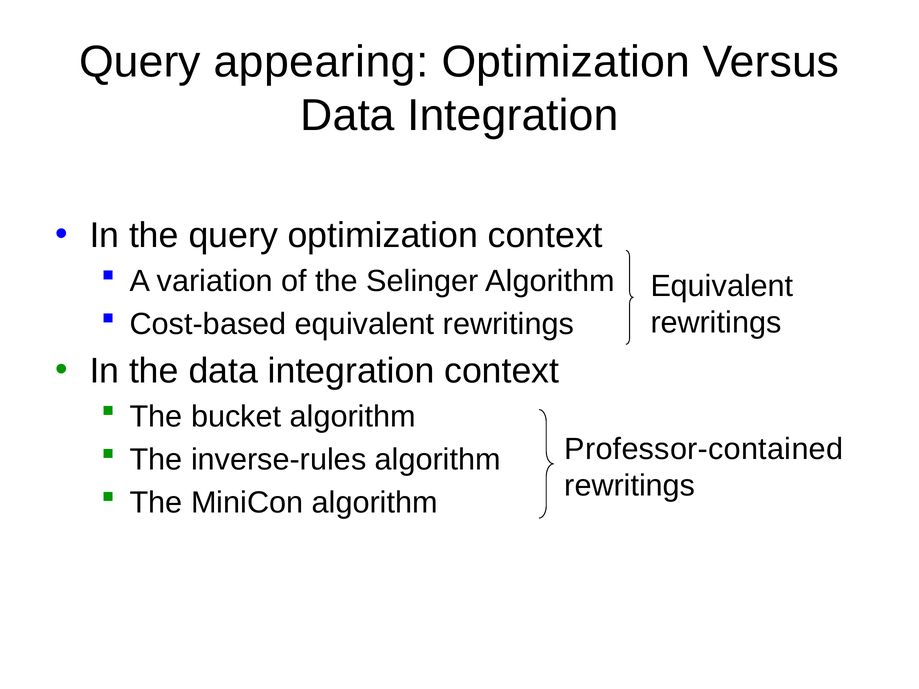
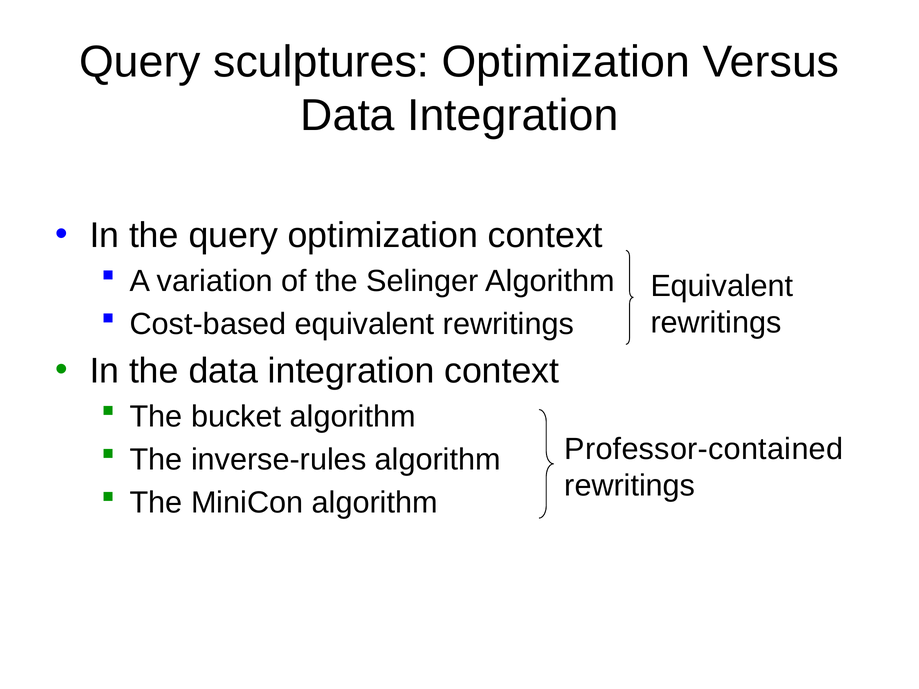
appearing: appearing -> sculptures
